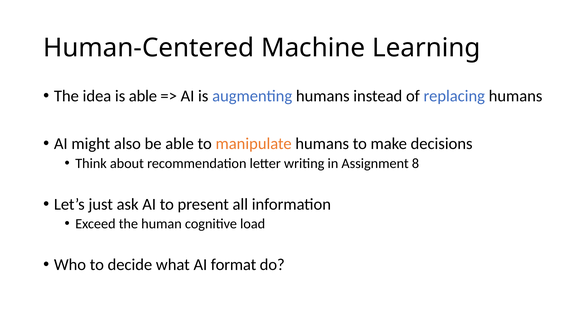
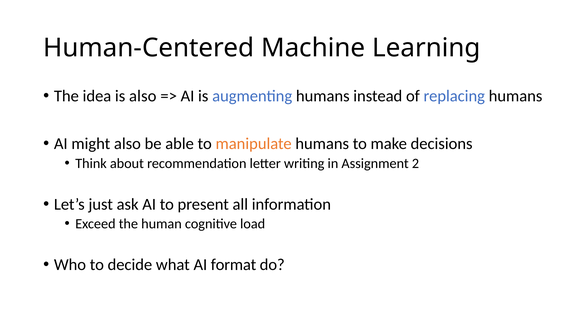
is able: able -> also
8: 8 -> 2
